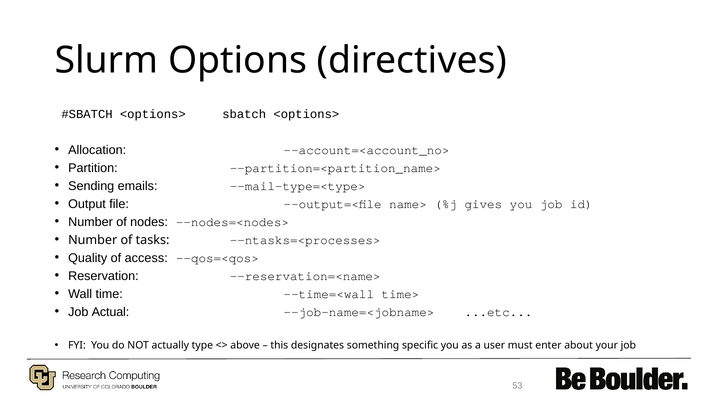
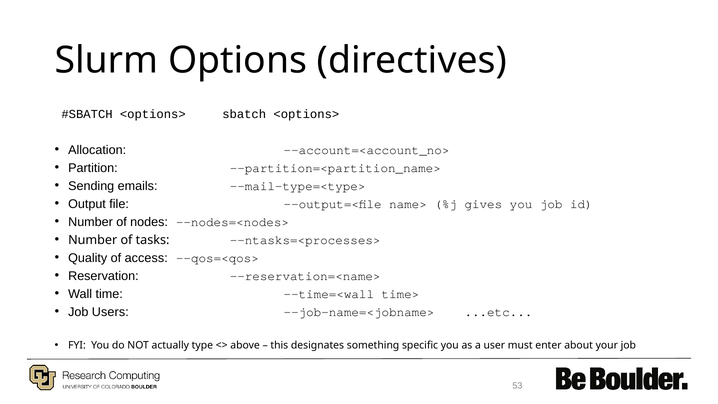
Actual: Actual -> Users
